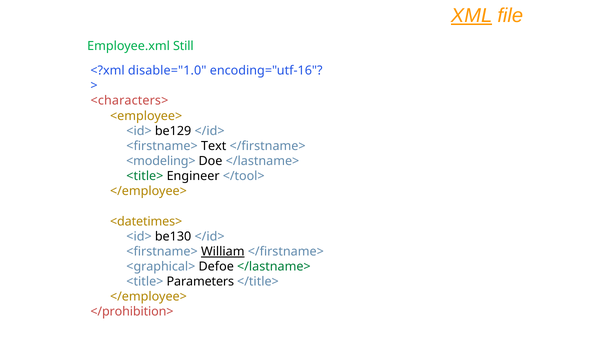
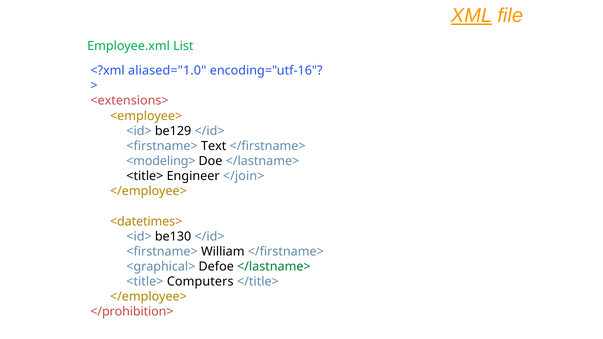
Still: Still -> List
disable="1.0: disable="1.0 -> aliased="1.0
<characters>: <characters> -> <extensions>
<title> at (145, 176) colour: green -> black
</tool>: </tool> -> </join>
William underline: present -> none
Parameters: Parameters -> Computers
